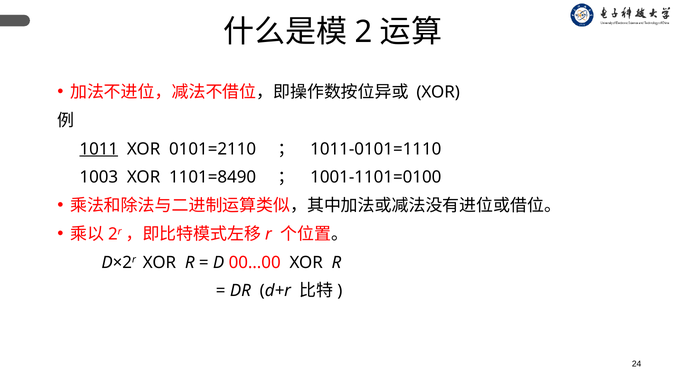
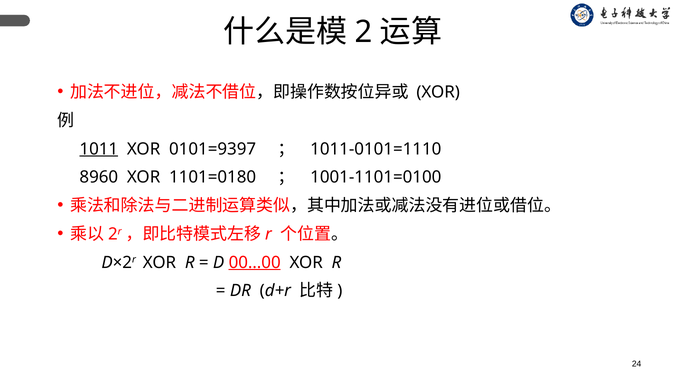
0101=2110: 0101=2110 -> 0101=9397
1003: 1003 -> 8960
1101=8490: 1101=8490 -> 1101=0180
00…00 underline: none -> present
